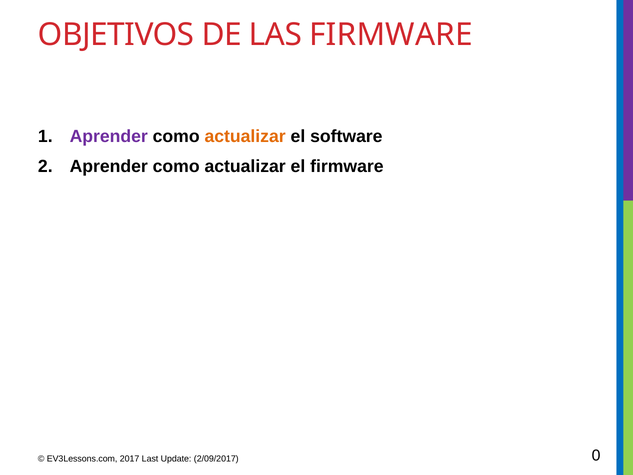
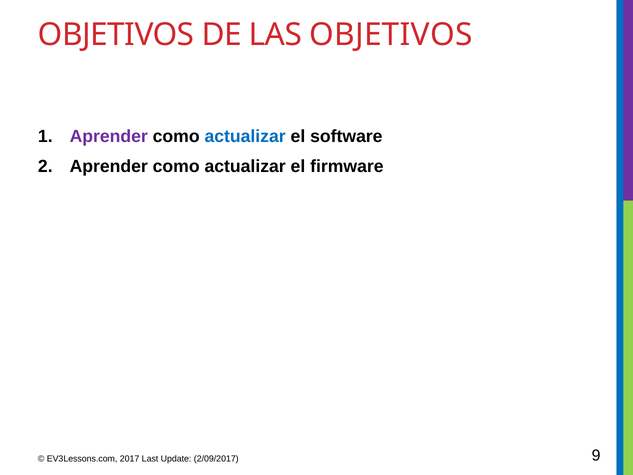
LAS FIRMWARE: FIRMWARE -> OBJETIVOS
actualizar at (245, 136) colour: orange -> blue
0: 0 -> 9
